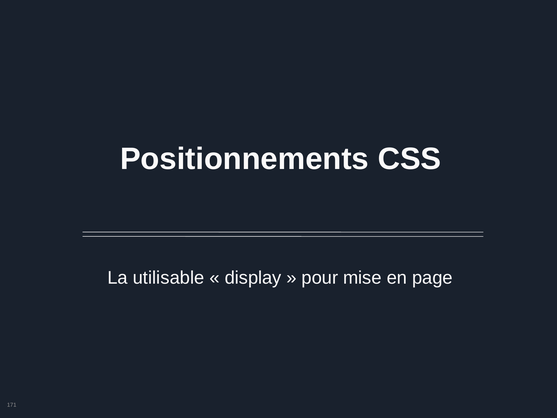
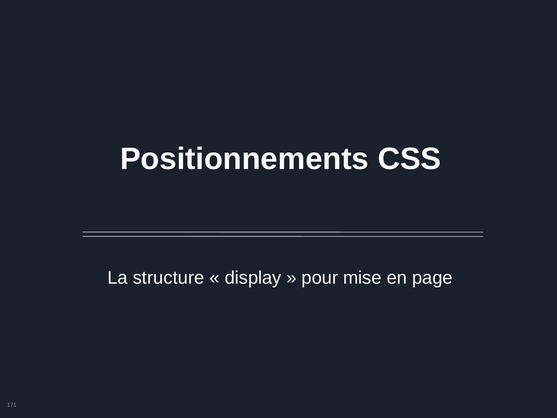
utilisable: utilisable -> structure
